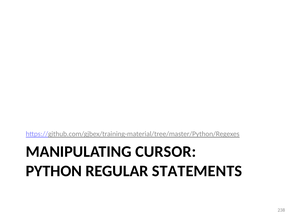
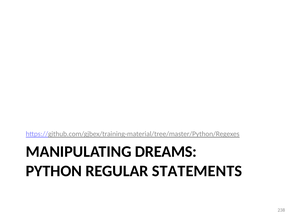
CURSOR: CURSOR -> DREAMS
